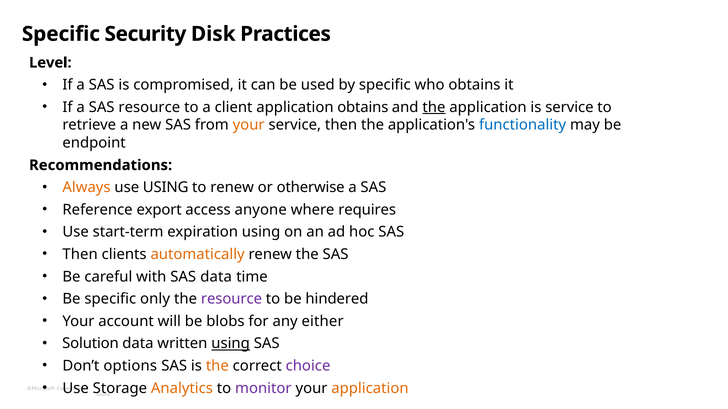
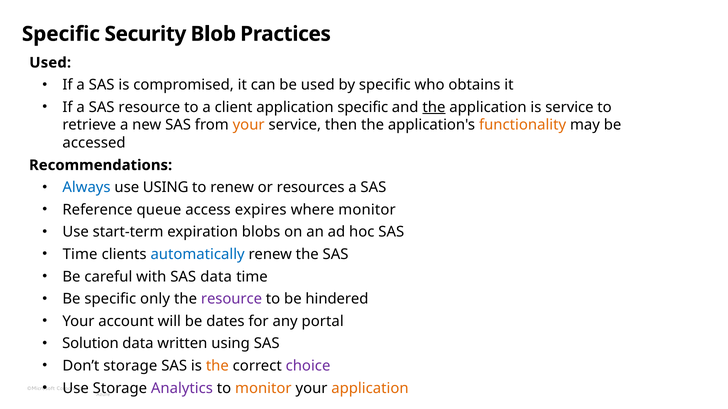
Disk: Disk -> Blob
Level at (50, 63): Level -> Used
application obtains: obtains -> specific
functionality colour: blue -> orange
endpoint: endpoint -> accessed
Always colour: orange -> blue
otherwise: otherwise -> resources
export: export -> queue
anyone: anyone -> expires
where requires: requires -> monitor
expiration using: using -> blobs
Then at (80, 255): Then -> Time
automatically colour: orange -> blue
blobs: blobs -> dates
either: either -> portal
using at (231, 344) underline: present -> none
Don’t options: options -> storage
Analytics colour: orange -> purple
monitor at (263, 389) colour: purple -> orange
